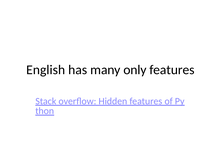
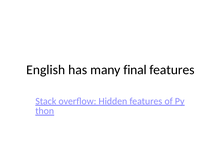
only: only -> final
